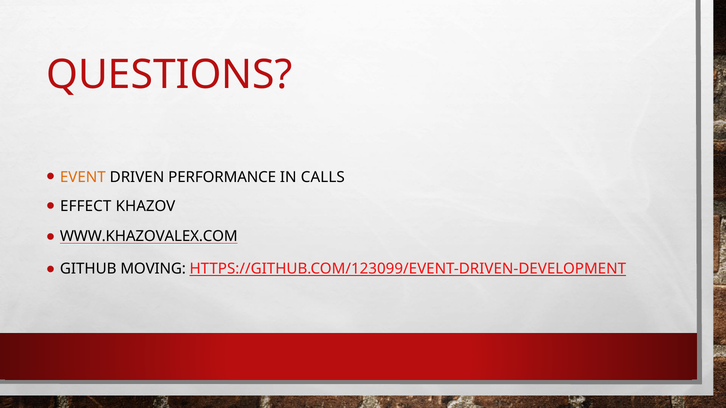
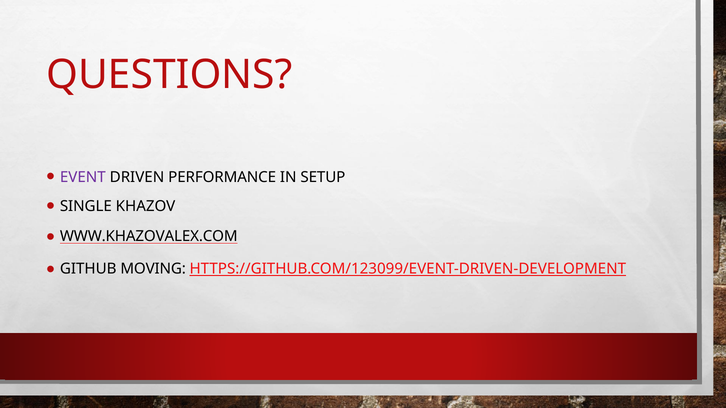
EVENT colour: orange -> purple
CALLS: CALLS -> SETUP
EFFECT: EFFECT -> SINGLE
